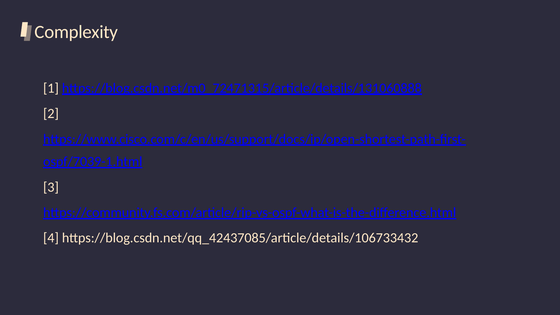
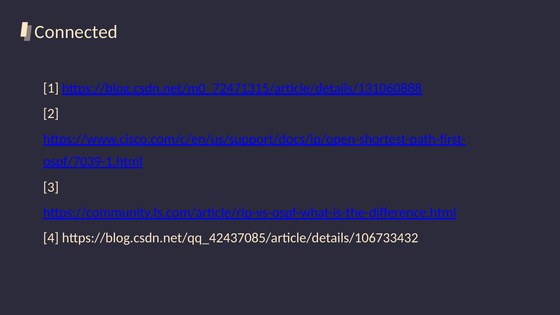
Complexity: Complexity -> Connected
